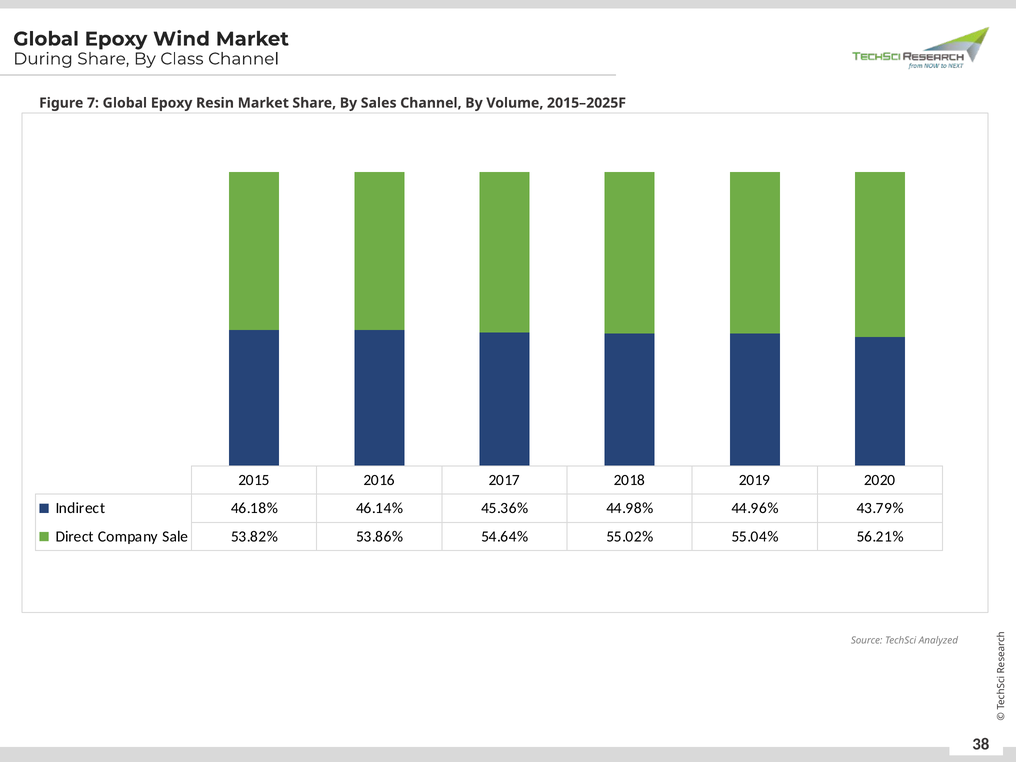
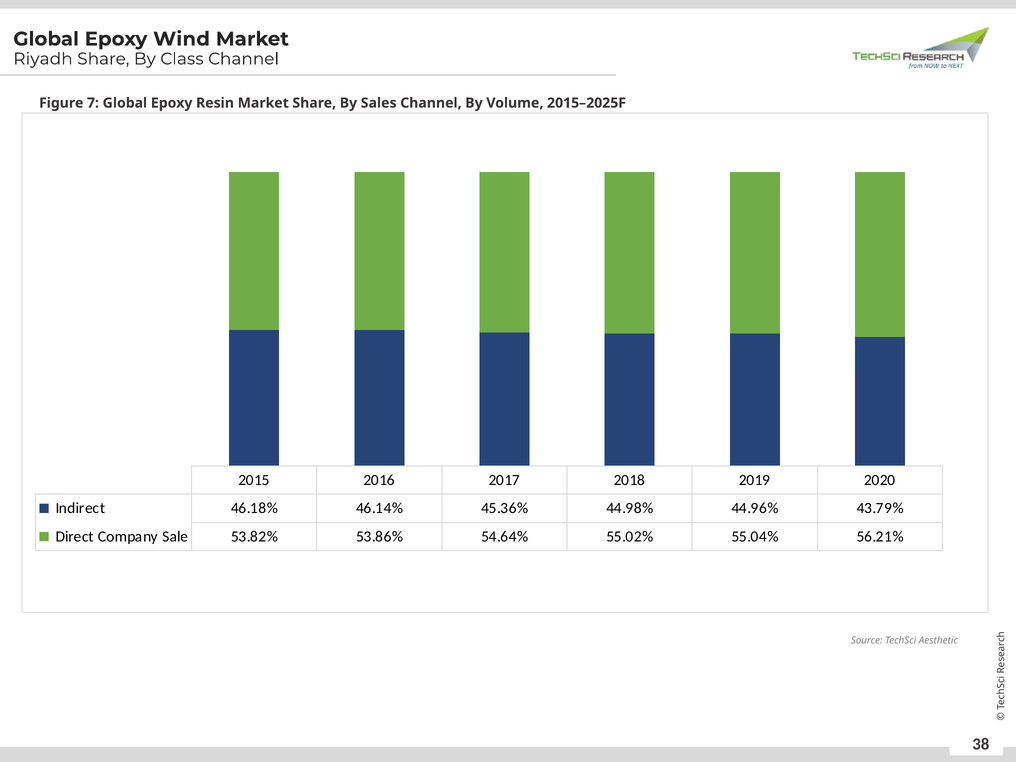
During: During -> Riyadh
Analyzed: Analyzed -> Aesthetic
